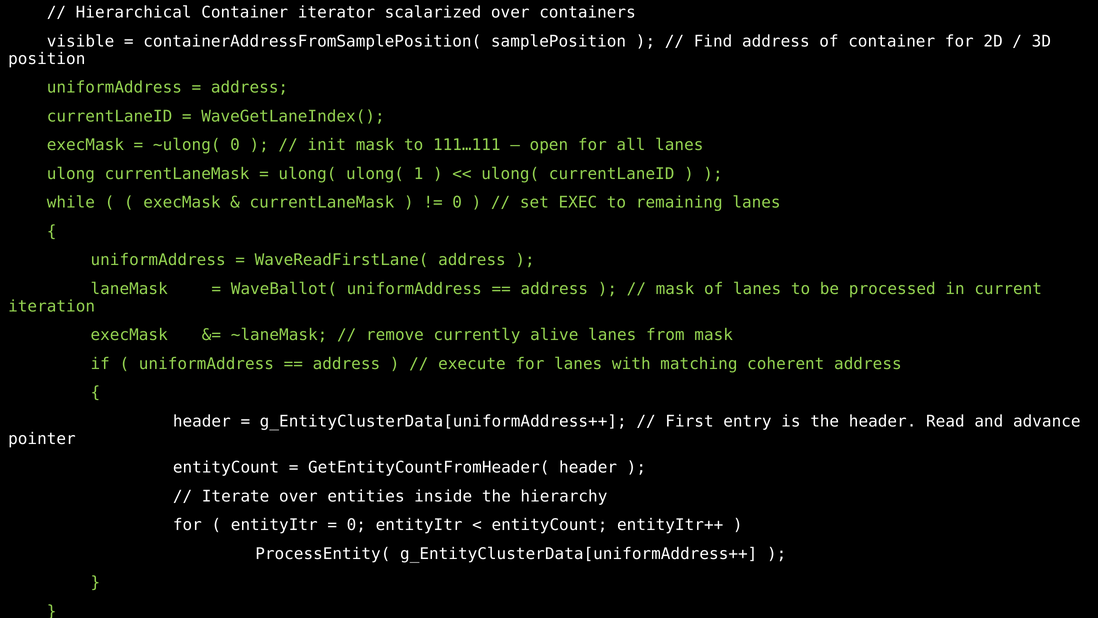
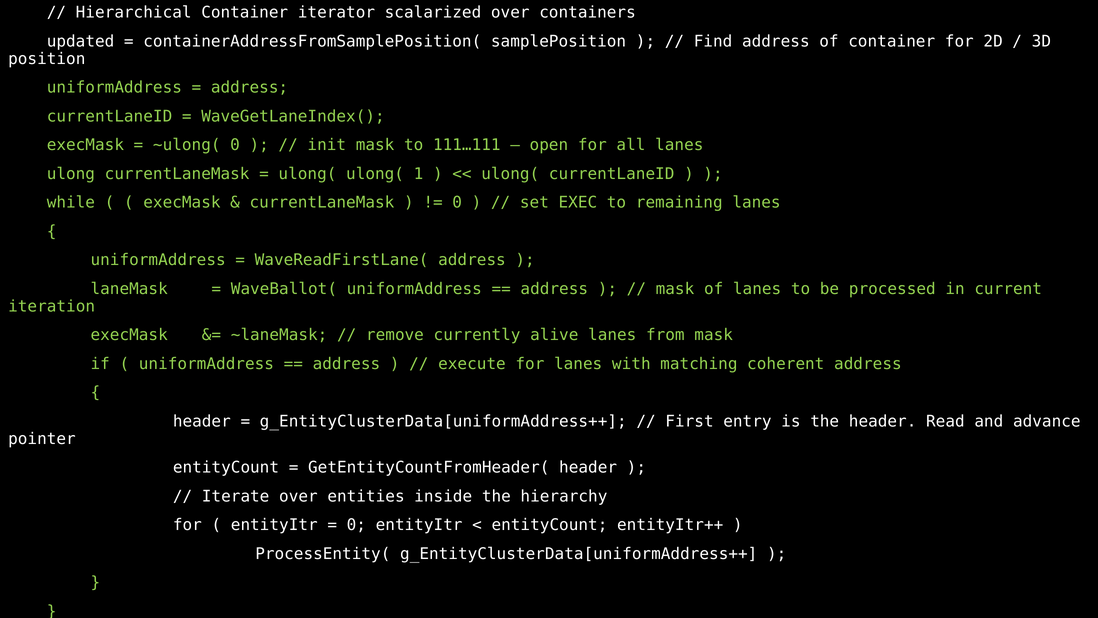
visible: visible -> updated
